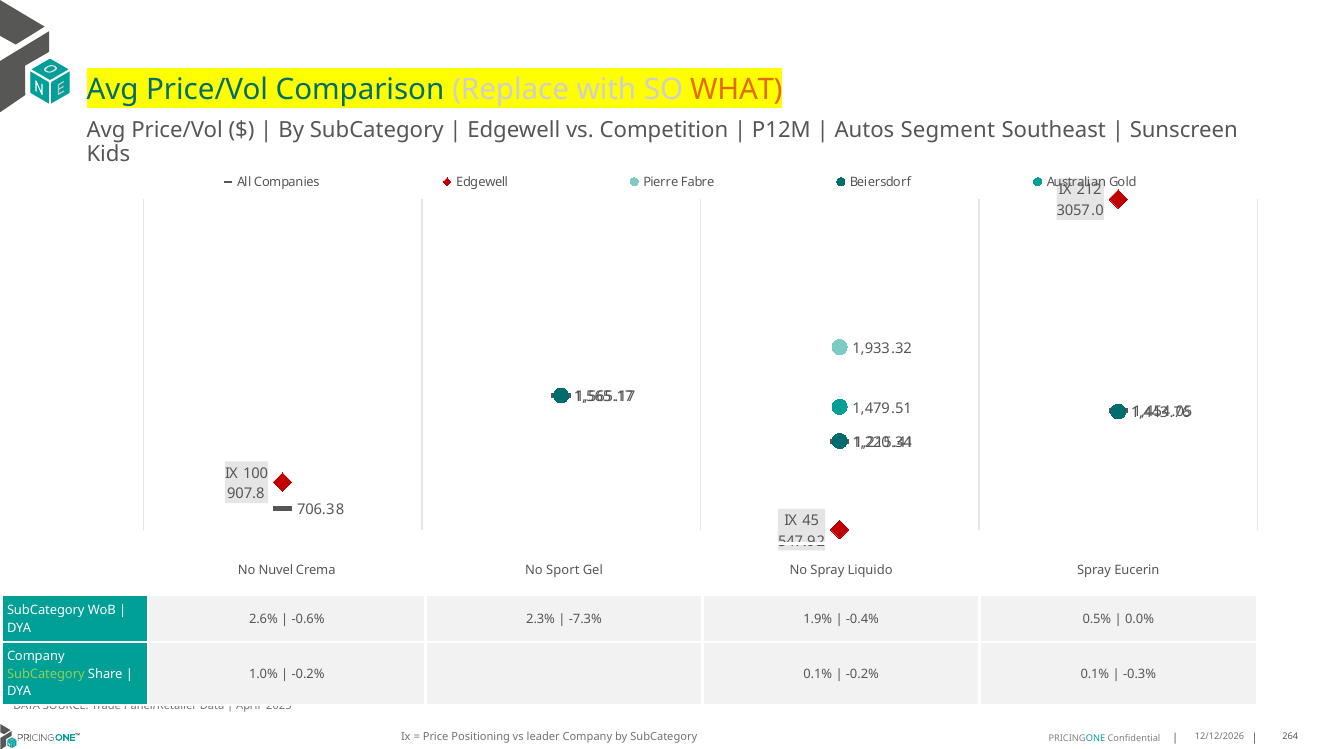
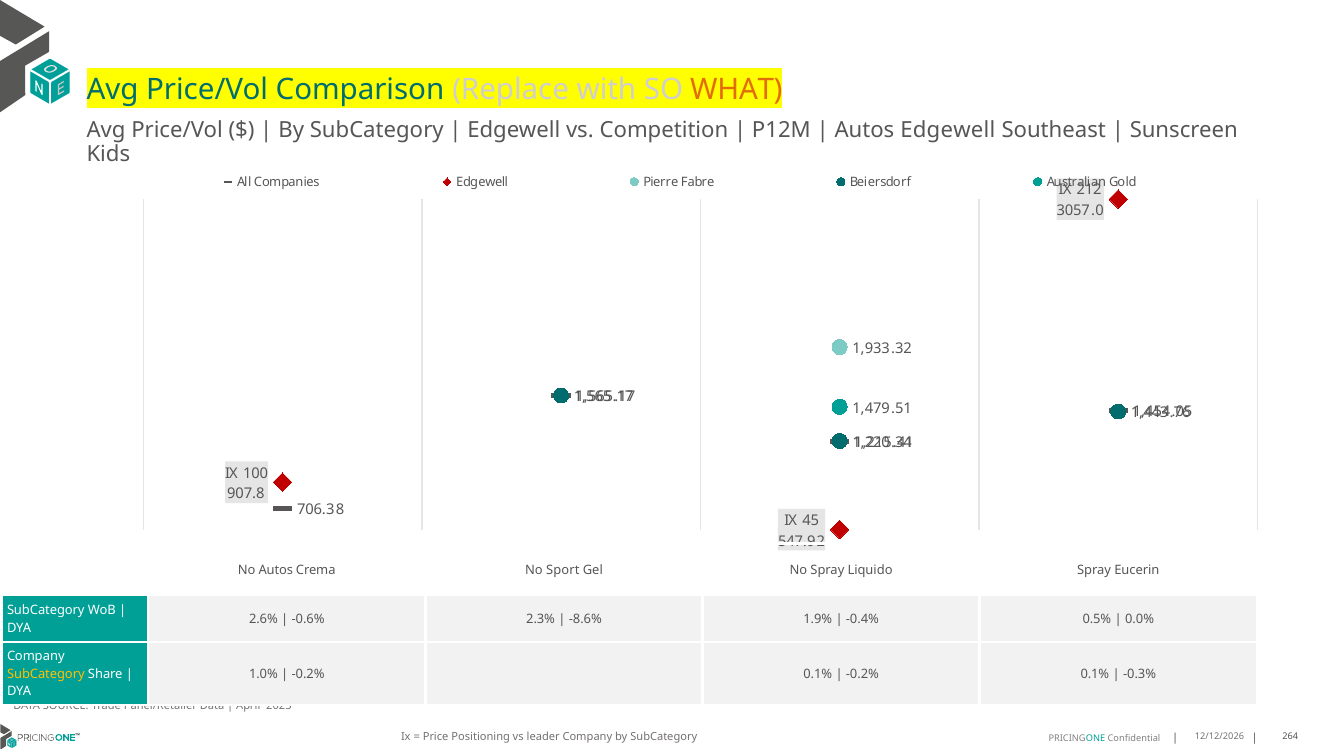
Autos Segment: Segment -> Edgewell
No Nuvel: Nuvel -> Autos
-7.3%: -7.3% -> -8.6%
SubCategory at (46, 674) colour: light green -> yellow
